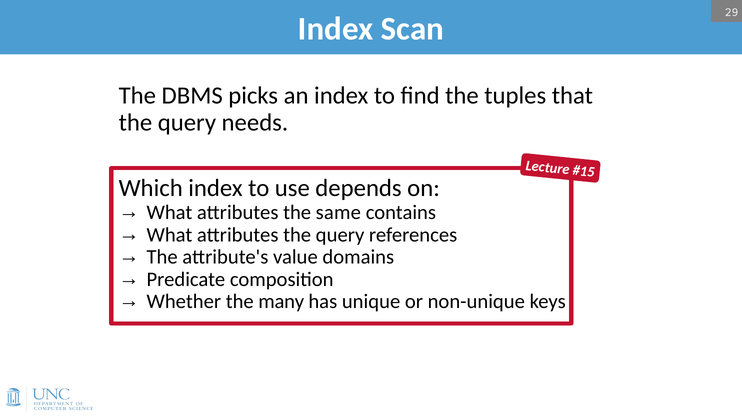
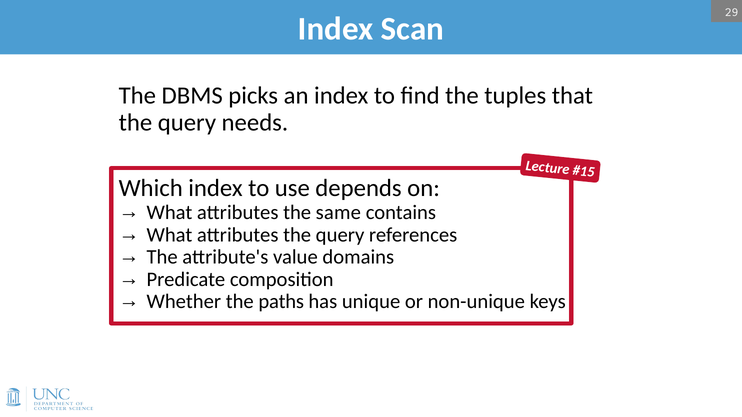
many: many -> paths
